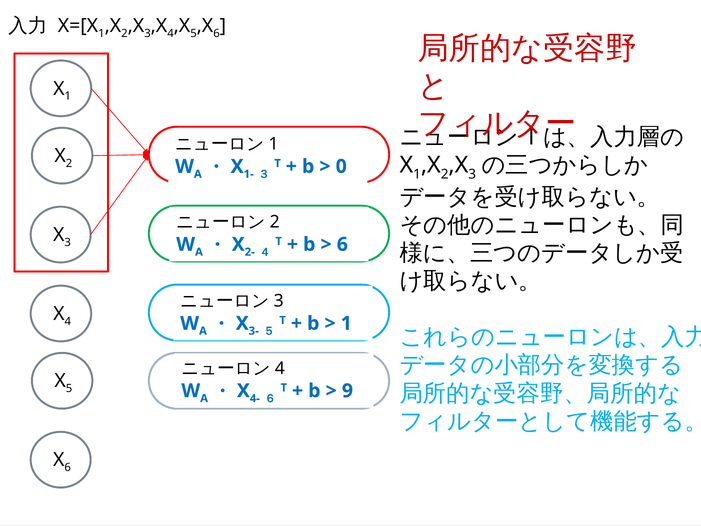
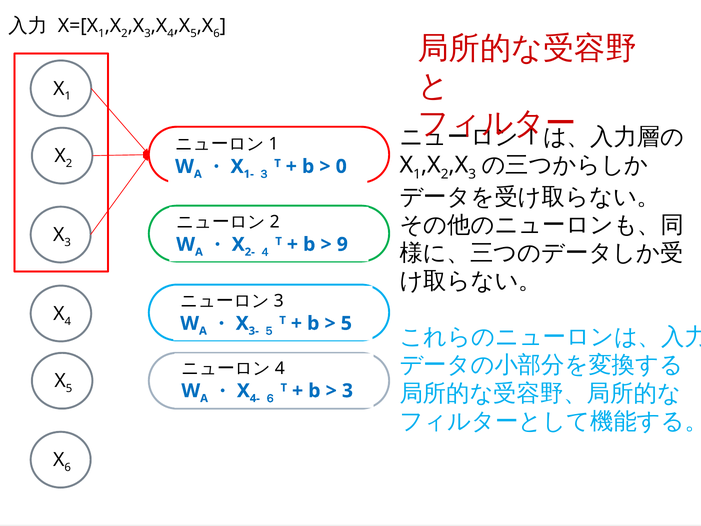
6 at (342, 244): 6 -> 9
1 at (346, 323): 1 -> 5
9 at (347, 391): 9 -> 3
